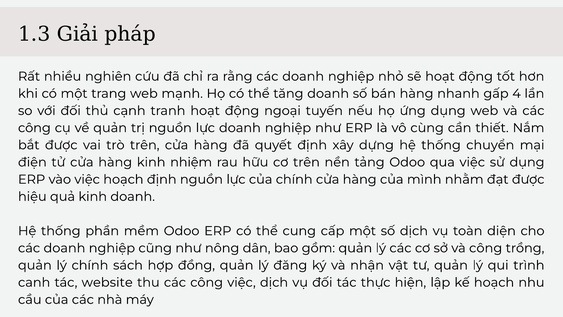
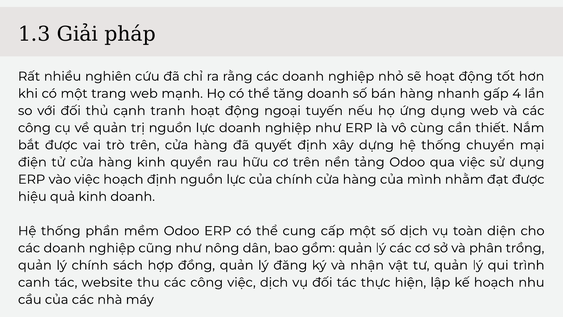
nhiệm: nhiệm -> quyền
và công: công -> phân
